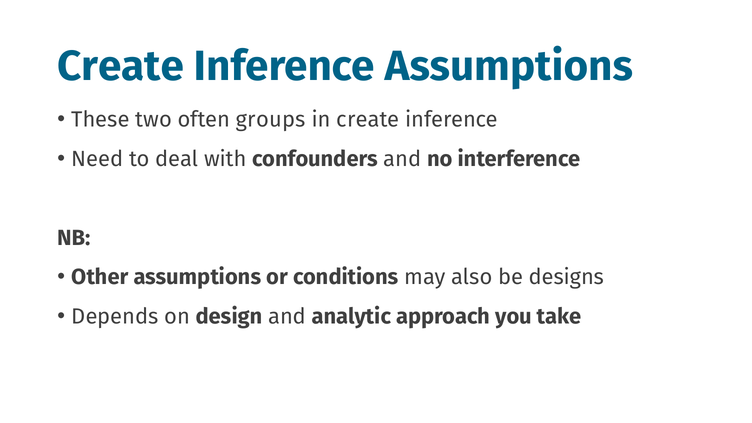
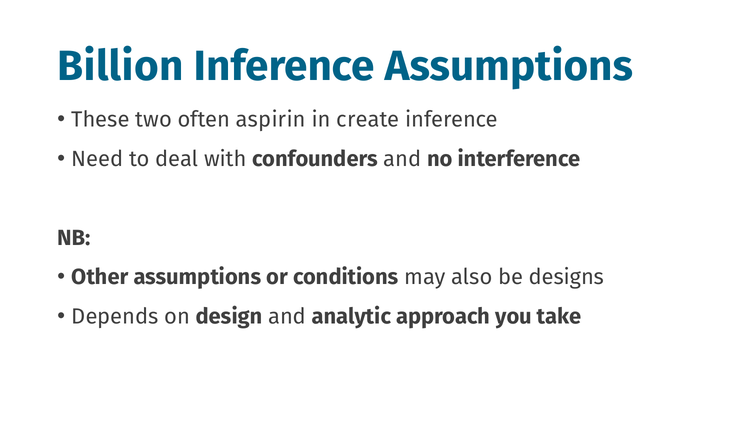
Create at (121, 66): Create -> Billion
groups: groups -> aspirin
